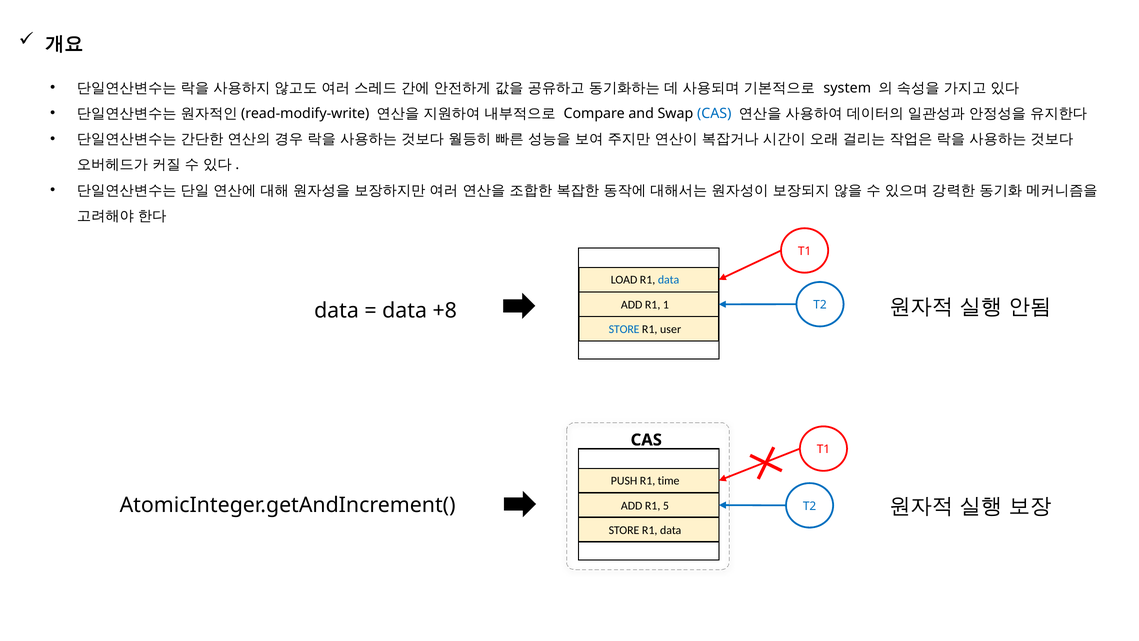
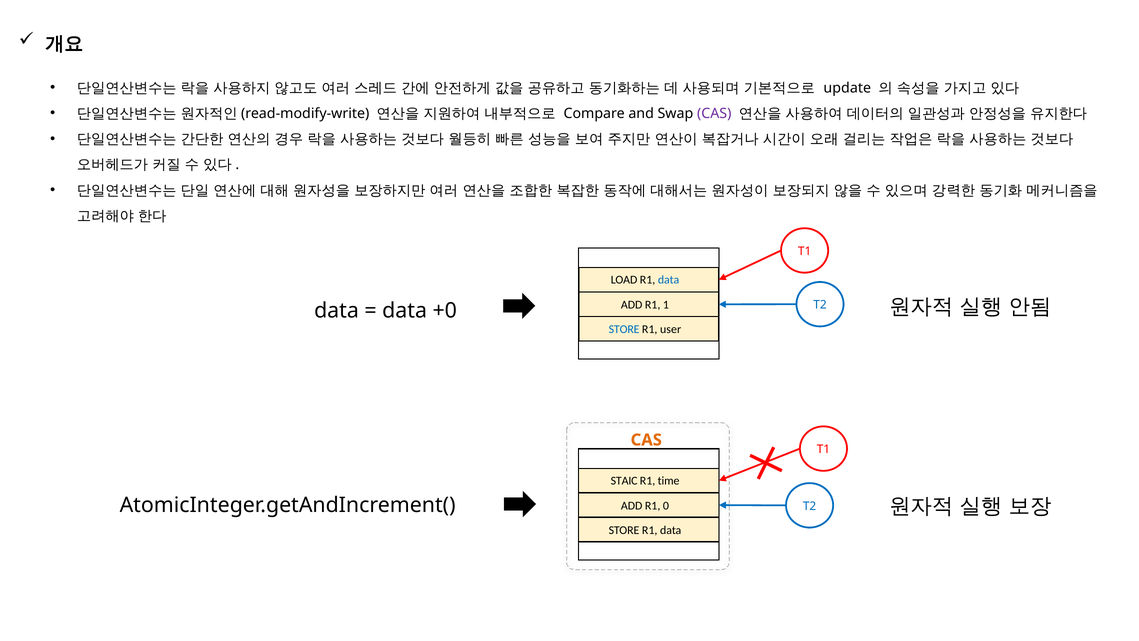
system: system -> update
CAS at (714, 113) colour: blue -> purple
+8: +8 -> +0
CAS at (646, 440) colour: black -> orange
PUSH: PUSH -> STAIC
5: 5 -> 0
